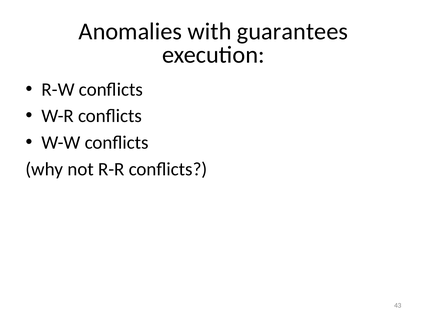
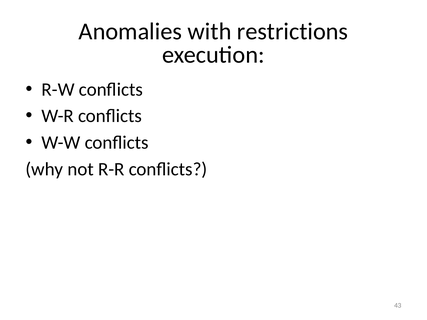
guarantees: guarantees -> restrictions
